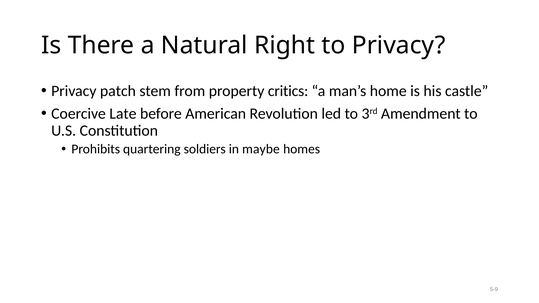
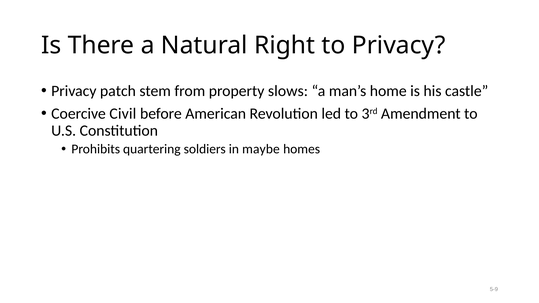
critics: critics -> slows
Late: Late -> Civil
